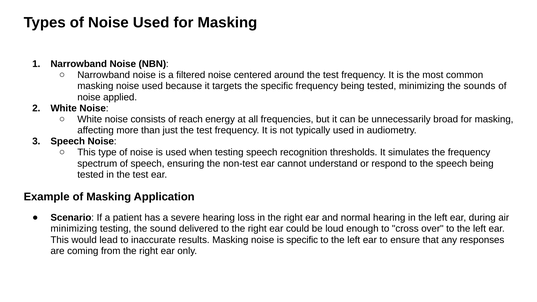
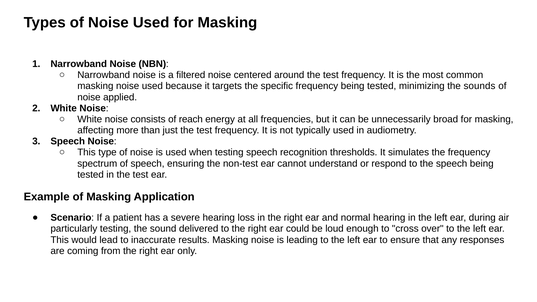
minimizing at (74, 229): minimizing -> particularly
is specific: specific -> leading
